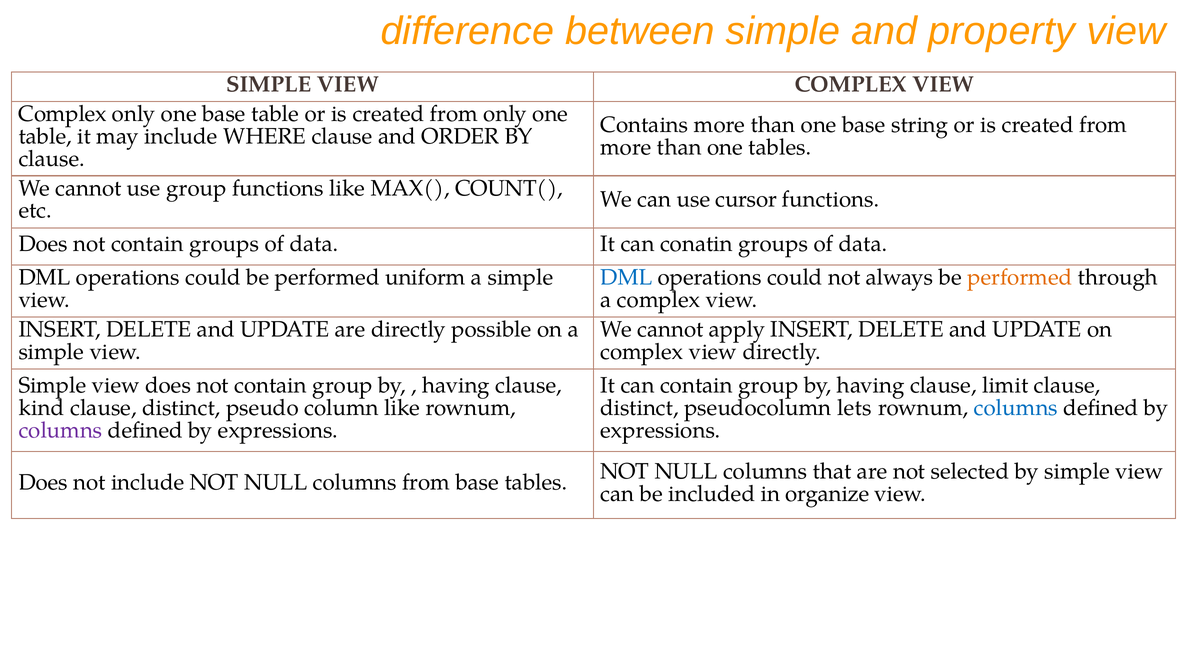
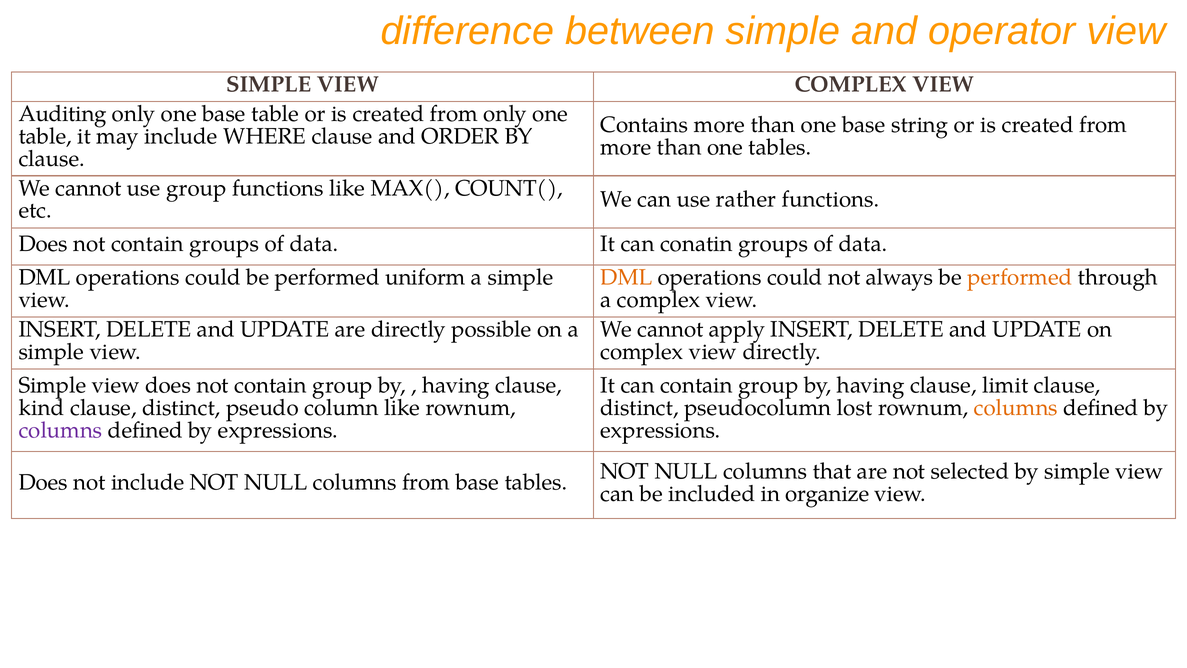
property: property -> operator
Complex at (63, 114): Complex -> Auditing
cursor: cursor -> rather
DML at (626, 277) colour: blue -> orange
lets: lets -> lost
columns at (1016, 408) colour: blue -> orange
